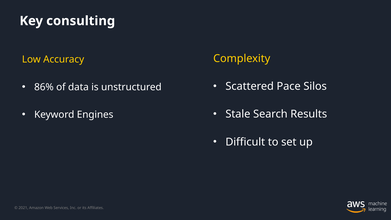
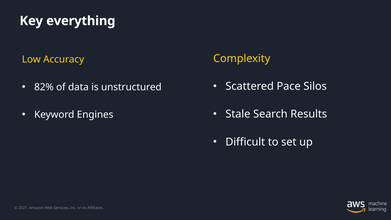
consulting: consulting -> everything
86%: 86% -> 82%
